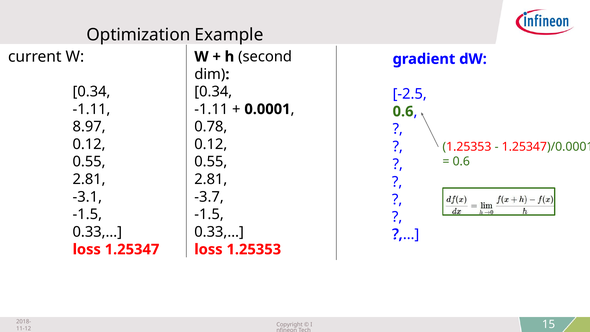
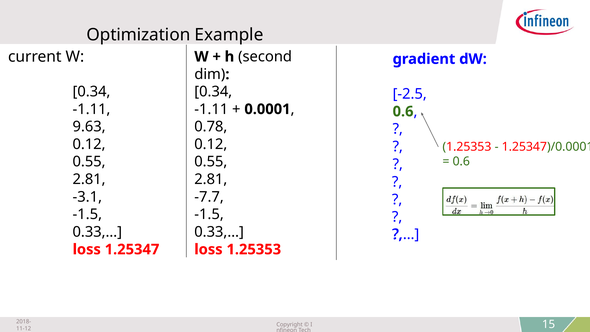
8.97: 8.97 -> 9.63
-3.7: -3.7 -> -7.7
